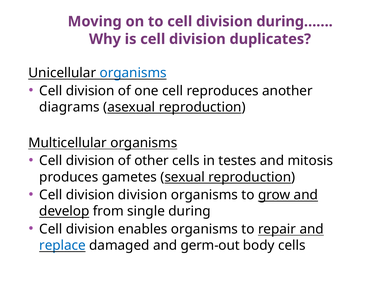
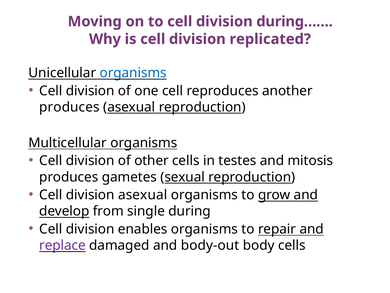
duplicates: duplicates -> replicated
diagrams at (69, 107): diagrams -> produces
division division: division -> asexual
replace colour: blue -> purple
germ-out: germ-out -> body-out
